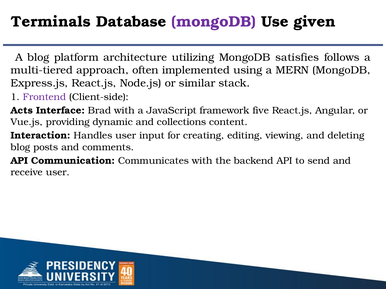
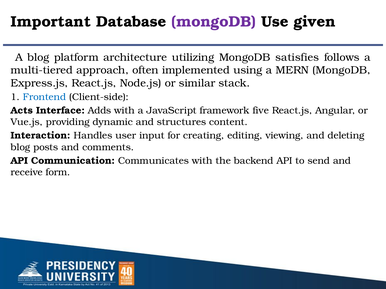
Terminals: Terminals -> Important
Frontend colour: purple -> blue
Brad: Brad -> Adds
collections: collections -> structures
receive user: user -> form
